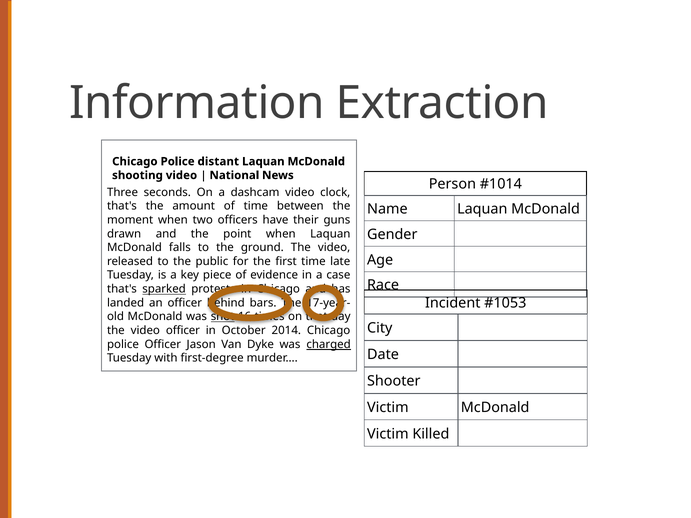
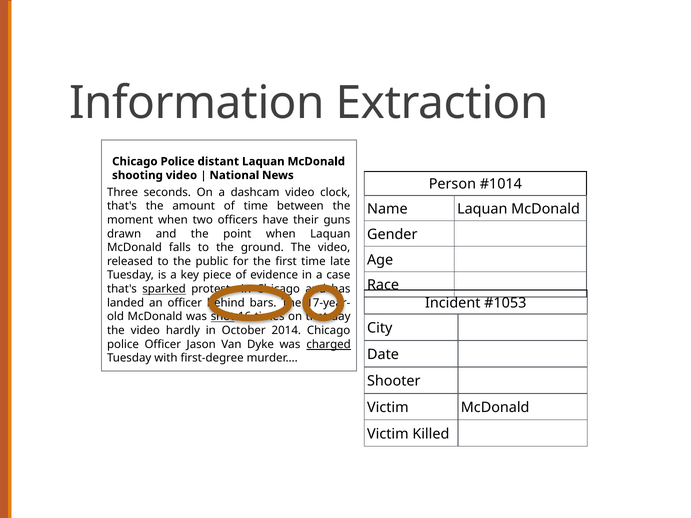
video officer: officer -> hardly
